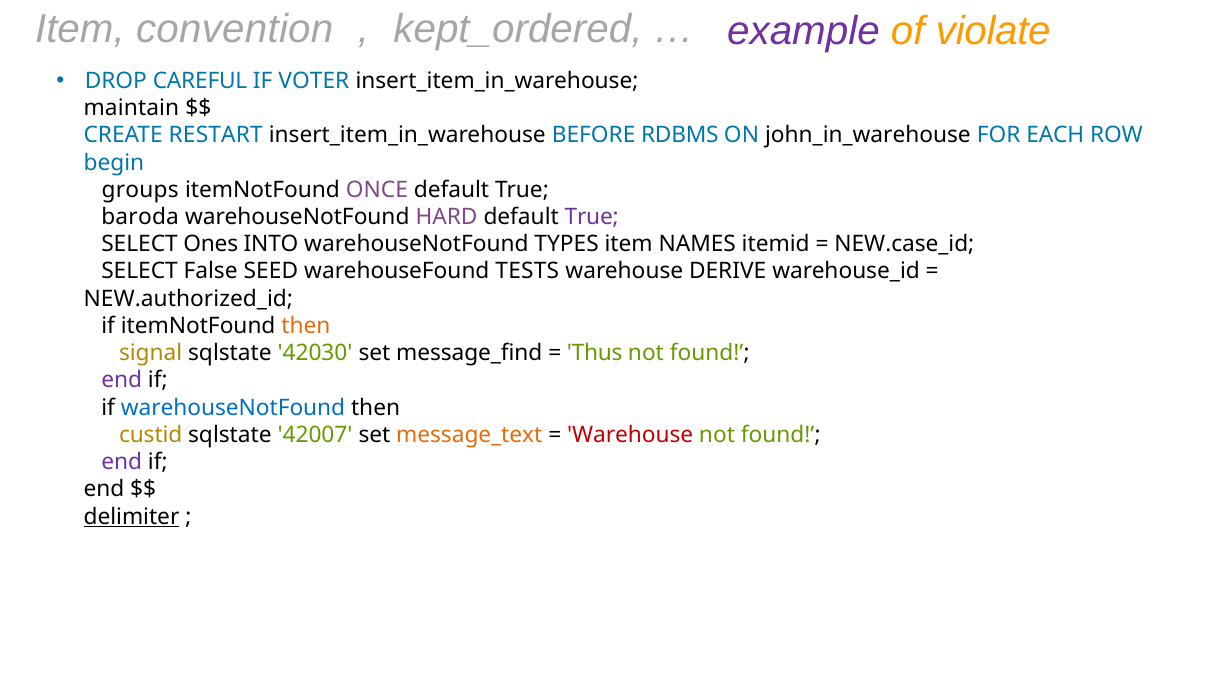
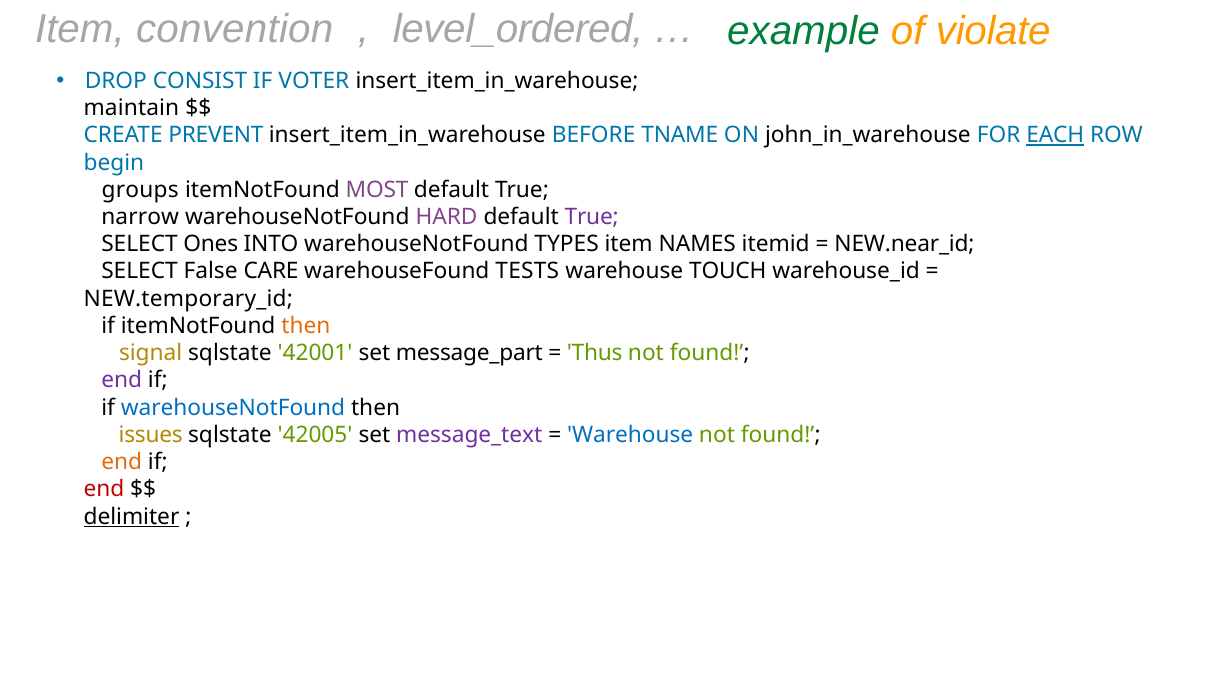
kept_ordered: kept_ordered -> level_ordered
example colour: purple -> green
CAREFUL: CAREFUL -> CONSIST
RESTART: RESTART -> PREVENT
RDBMS: RDBMS -> TNAME
EACH underline: none -> present
ONCE: ONCE -> MOST
baroda: baroda -> narrow
NEW.case_id: NEW.case_id -> NEW.near_id
SEED: SEED -> CARE
DERIVE: DERIVE -> TOUCH
NEW.authorized_id: NEW.authorized_id -> NEW.temporary_id
42030: 42030 -> 42001
message_find: message_find -> message_part
custid: custid -> issues
42007: 42007 -> 42005
message_text colour: orange -> purple
Warehouse at (630, 435) colour: red -> blue
end at (122, 462) colour: purple -> orange
end at (104, 490) colour: black -> red
